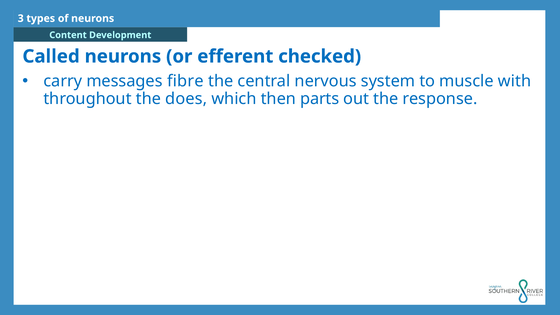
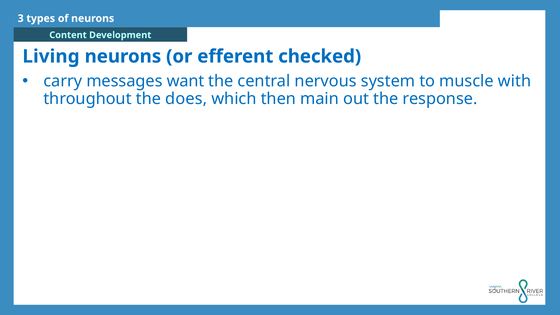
Called: Called -> Living
fibre: fibre -> want
parts: parts -> main
